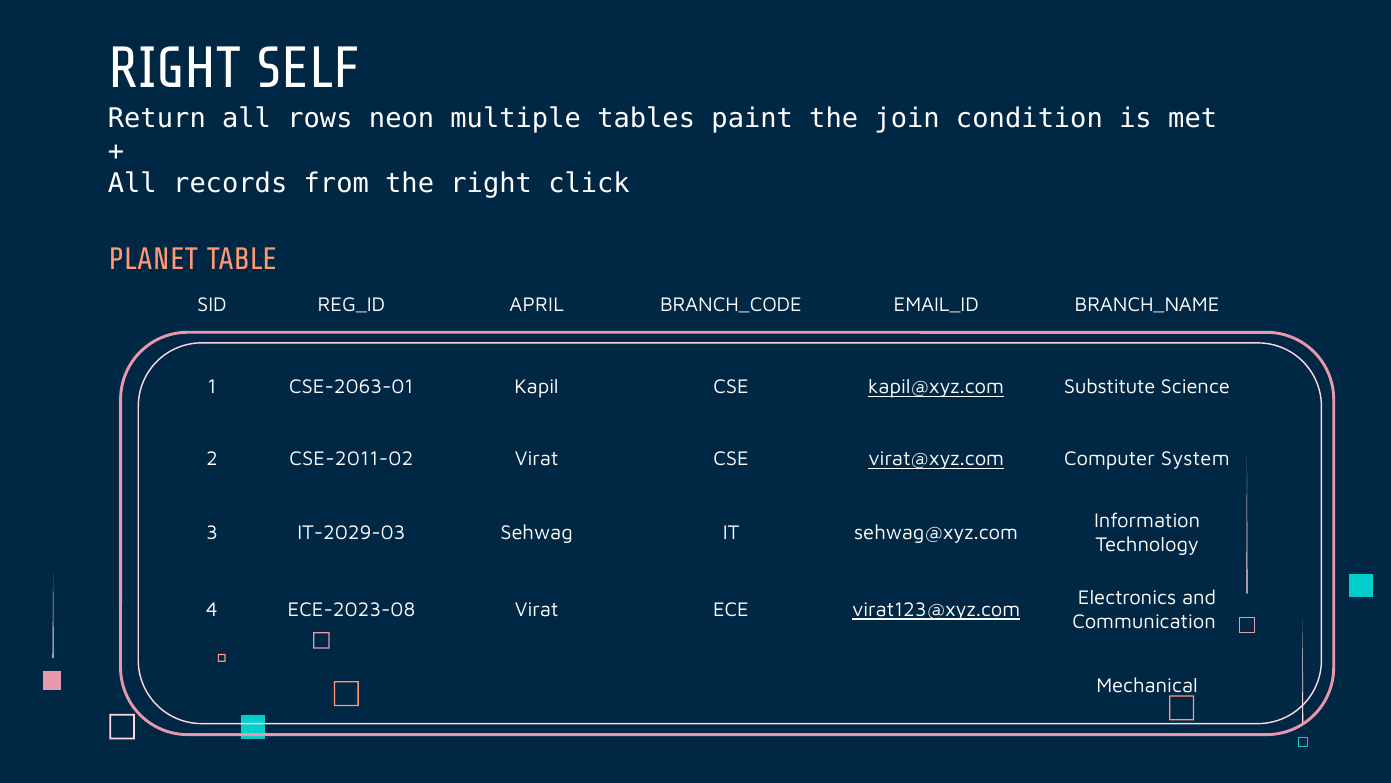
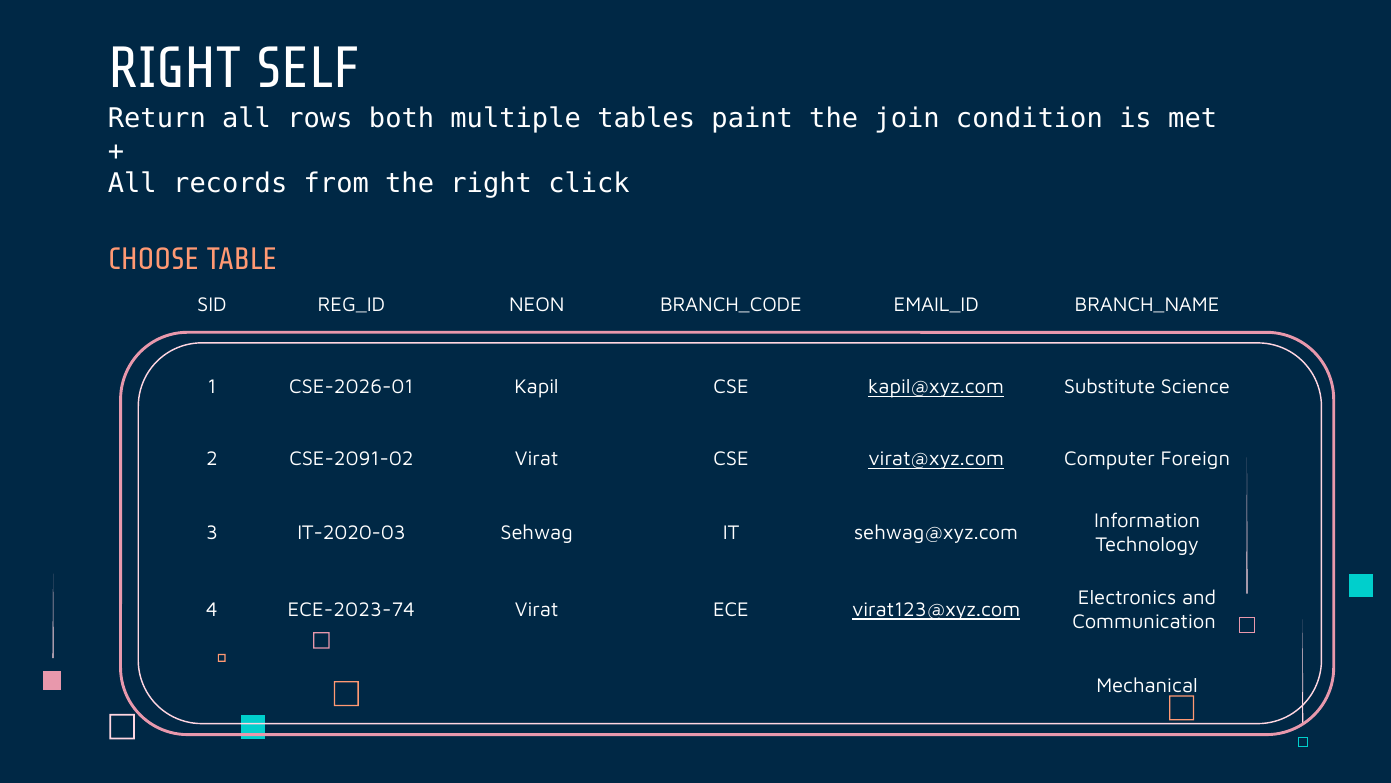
neon: neon -> both
PLANET: PLANET -> CHOOSE
APRIL: APRIL -> NEON
CSE-2063-01: CSE-2063-01 -> CSE-2026-01
CSE-2011-02: CSE-2011-02 -> CSE-2091-02
System: System -> Foreign
IT-2029-03: IT-2029-03 -> IT-2020-03
ECE-2023-08: ECE-2023-08 -> ECE-2023-74
